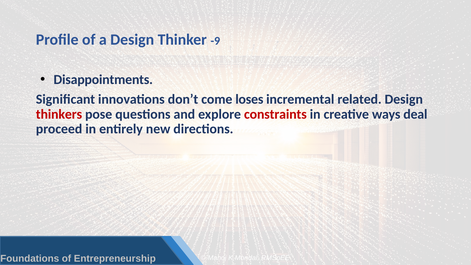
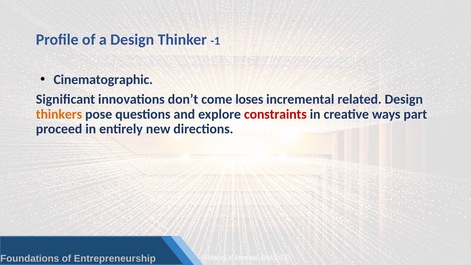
-9: -9 -> -1
Disappointments: Disappointments -> Cinematographic
thinkers colour: red -> orange
deal: deal -> part
